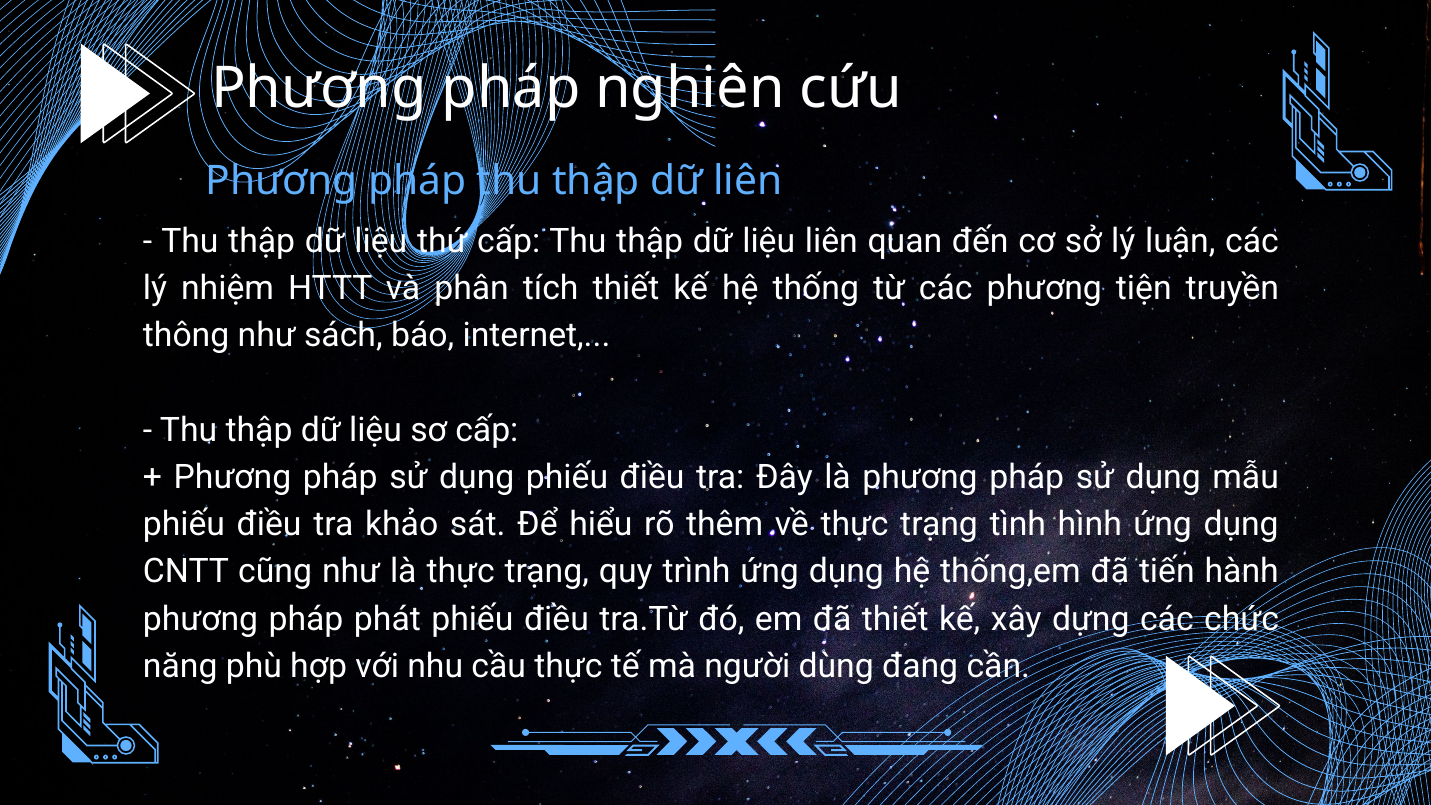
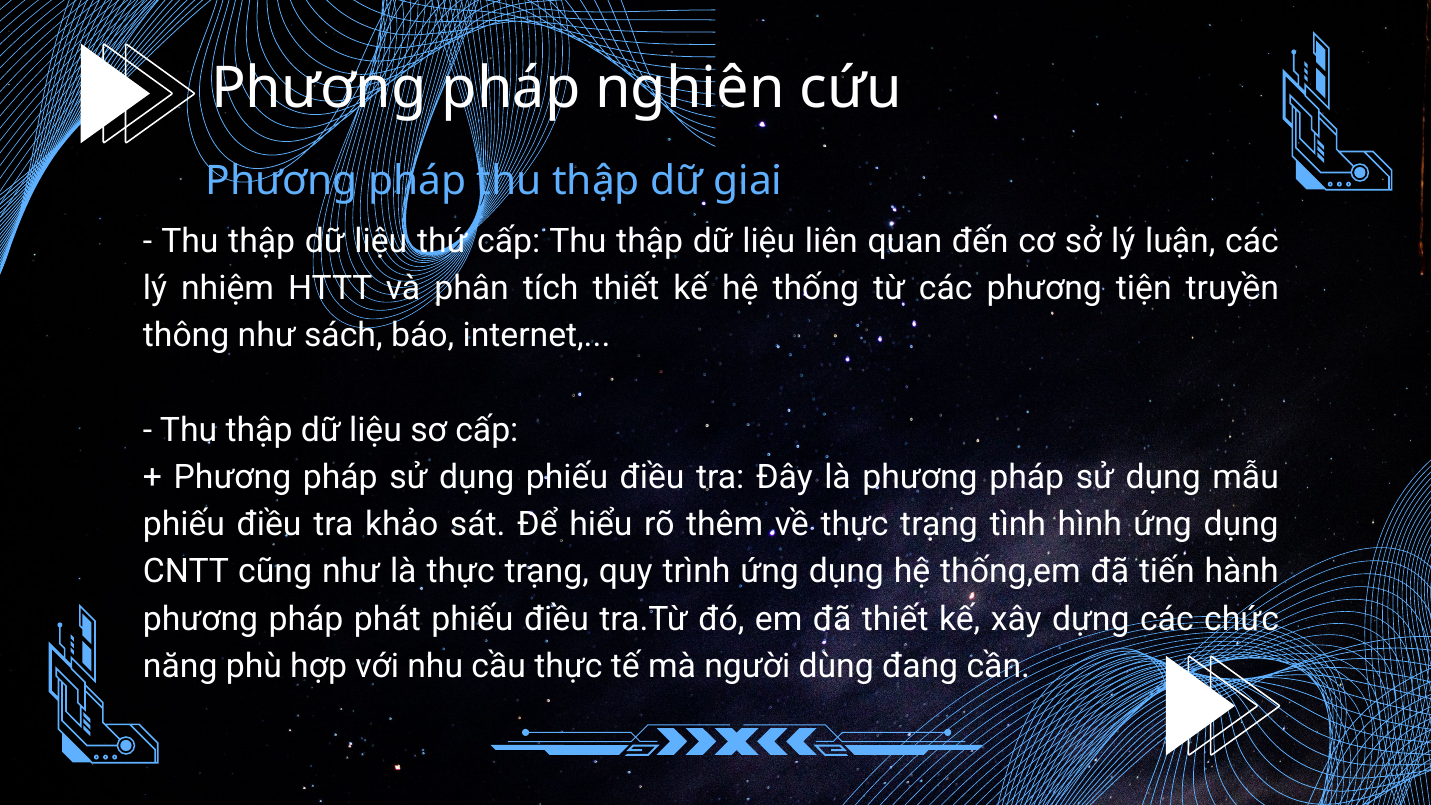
dữ liên: liên -> giai
